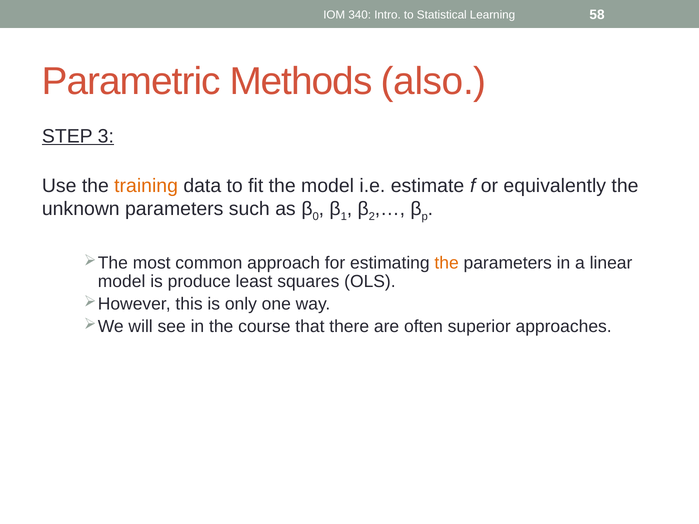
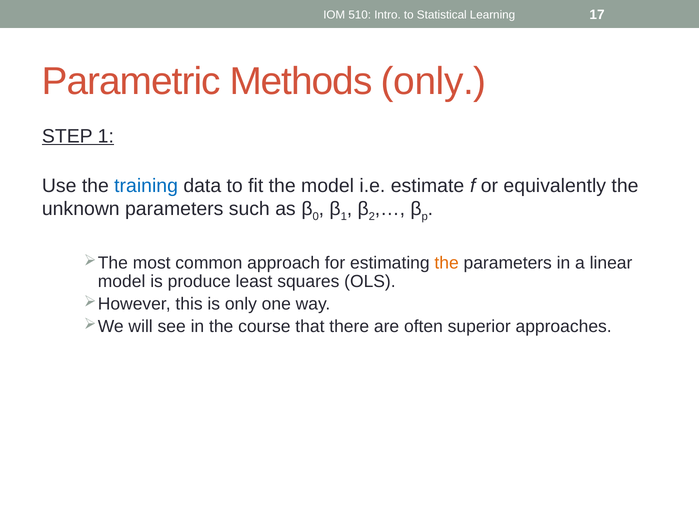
340: 340 -> 510
58: 58 -> 17
Methods also: also -> only
STEP 3: 3 -> 1
training colour: orange -> blue
